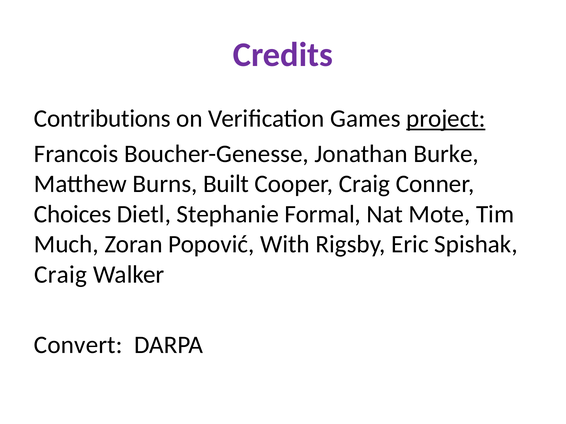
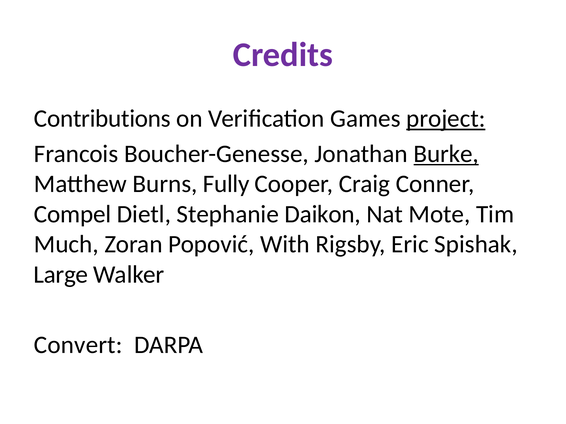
Burke underline: none -> present
Built: Built -> Fully
Choices: Choices -> Compel
Formal: Formal -> Daikon
Craig at (61, 275): Craig -> Large
